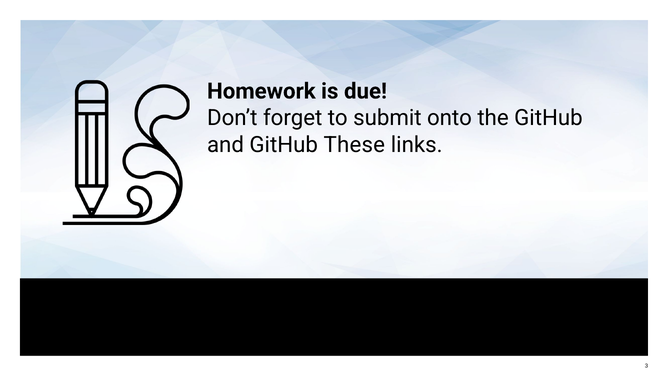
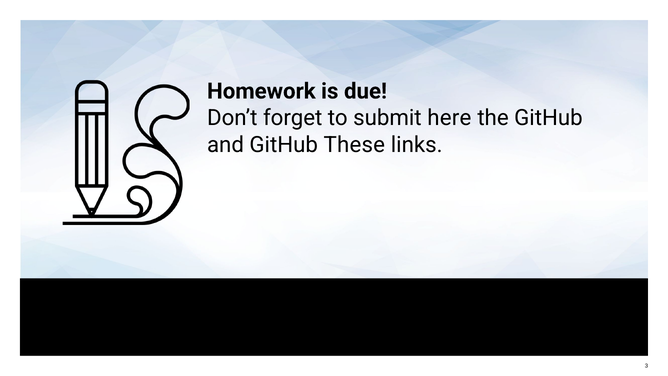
onto: onto -> here
